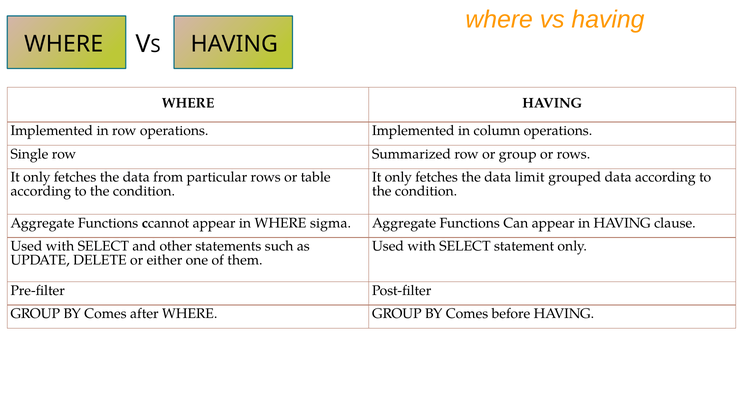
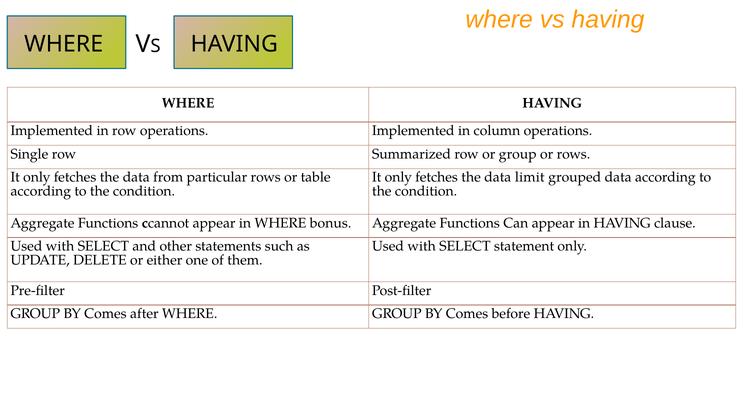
sigma: sigma -> bonus
